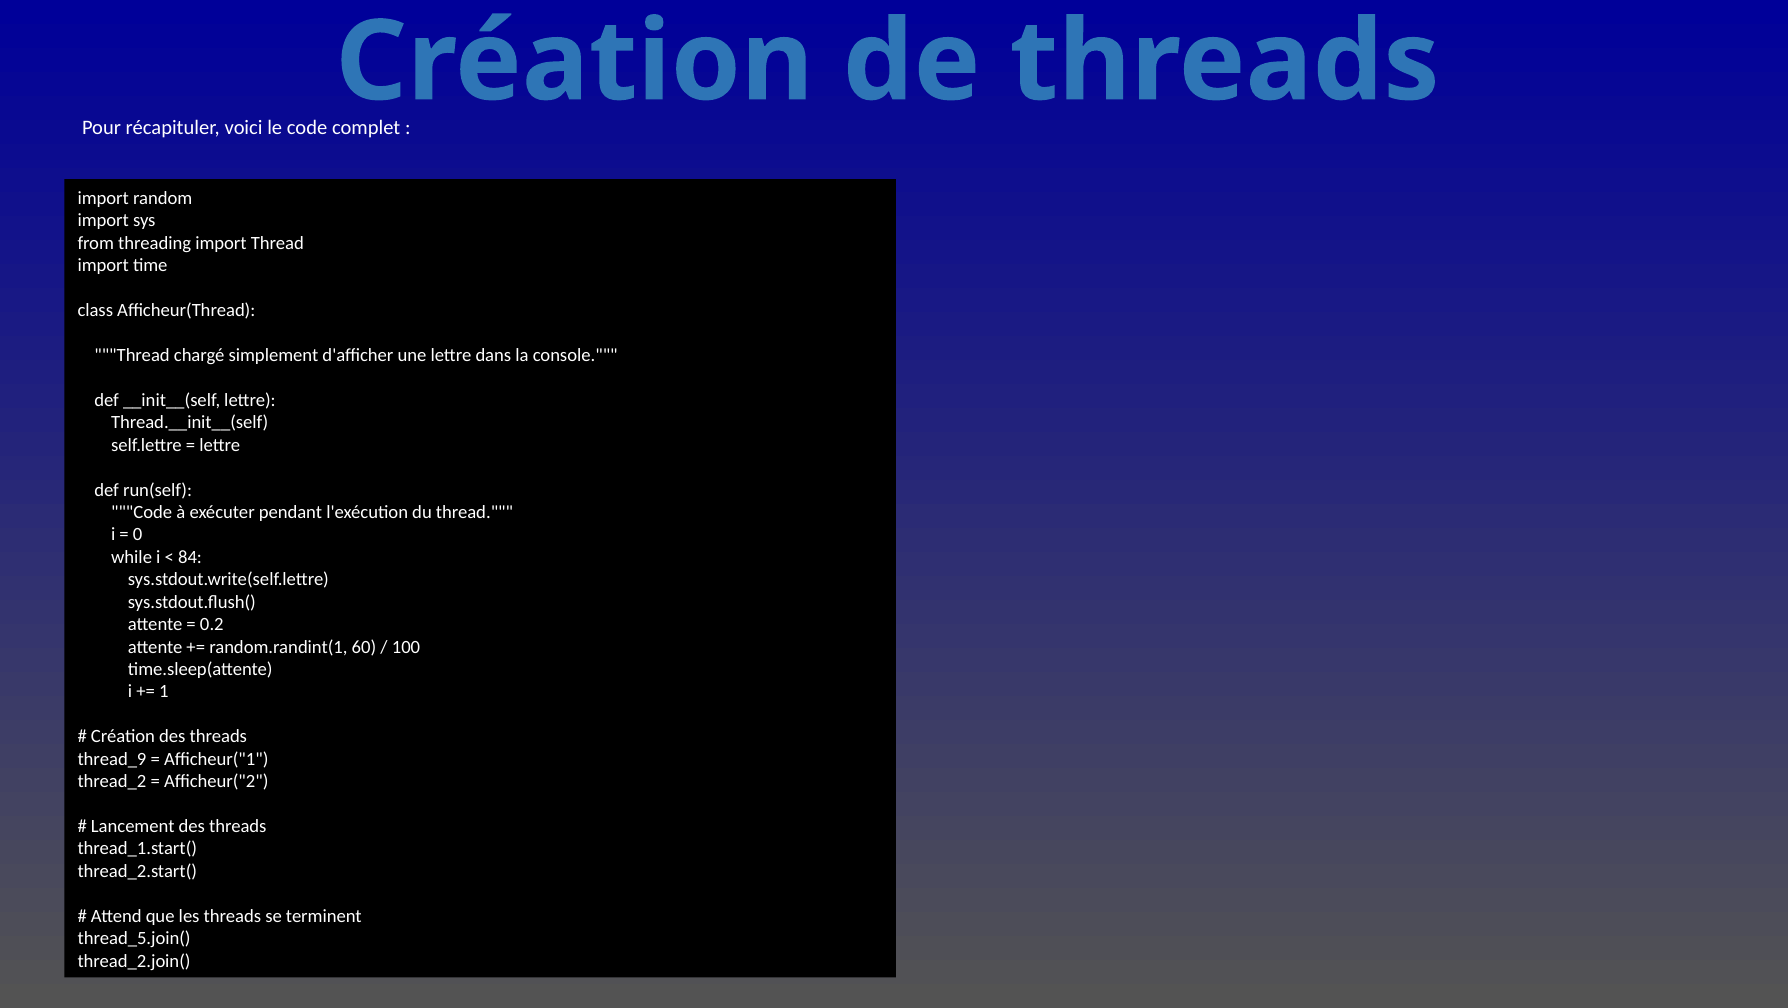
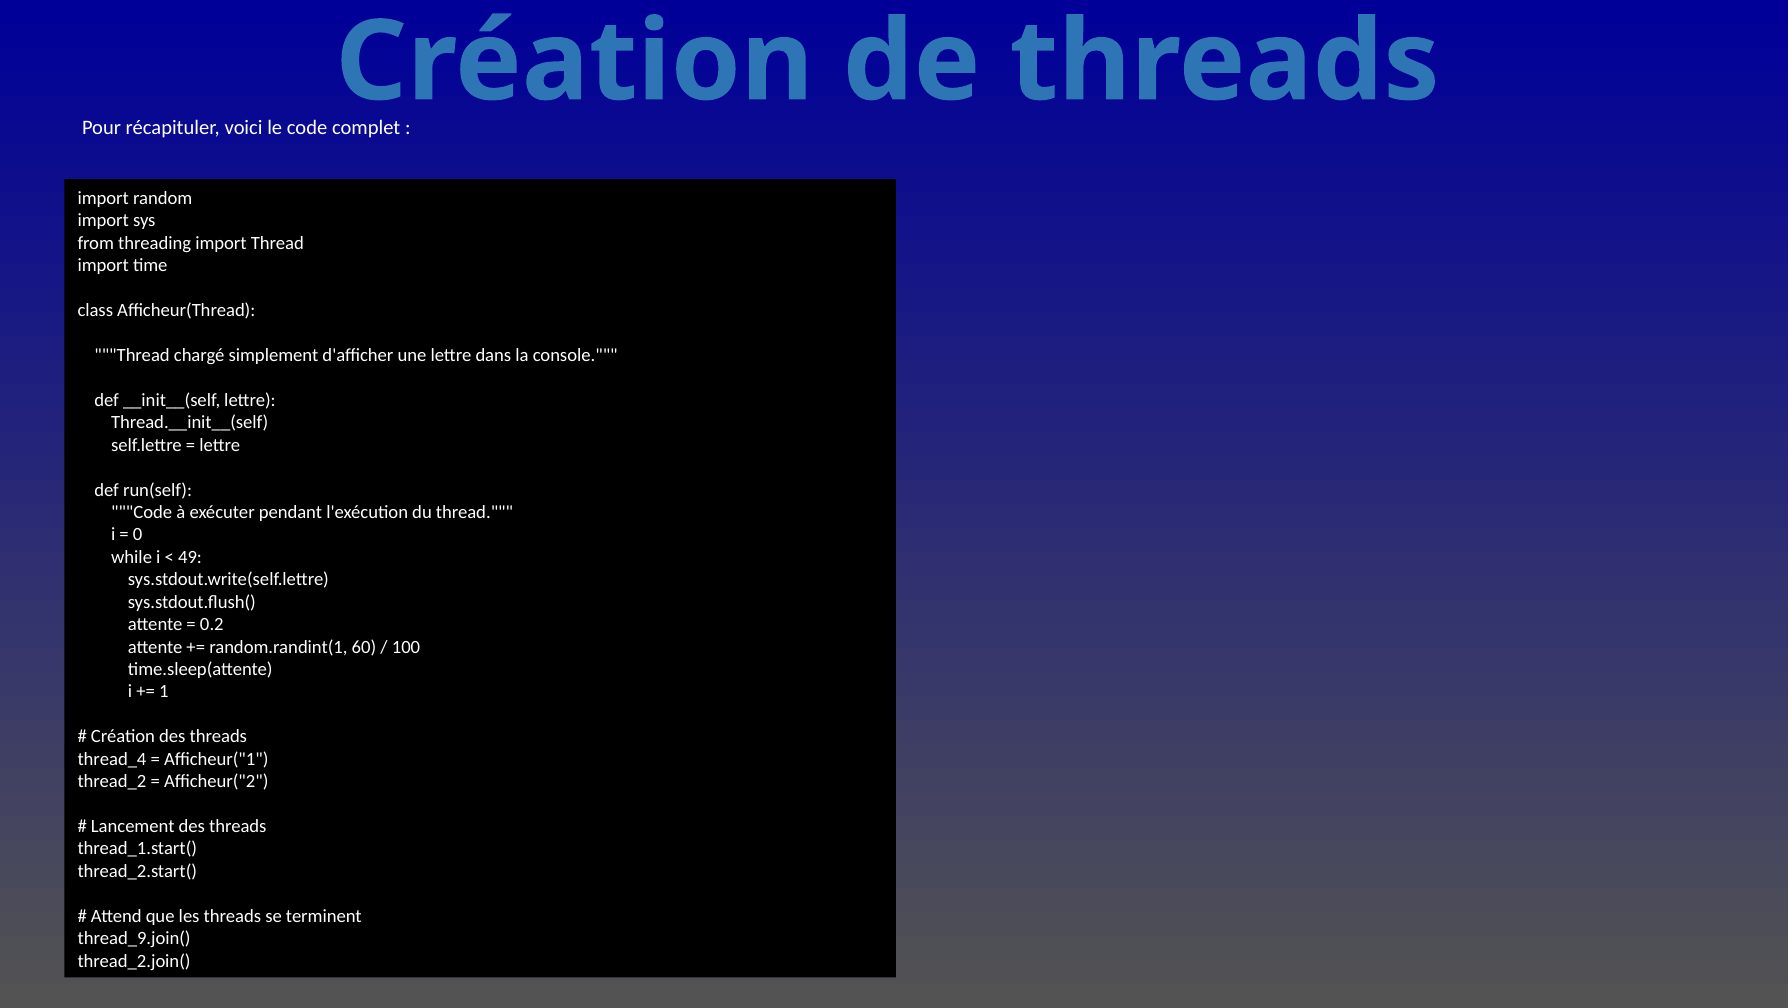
84: 84 -> 49
thread_9: thread_9 -> thread_4
thread_5.join(: thread_5.join( -> thread_9.join(
